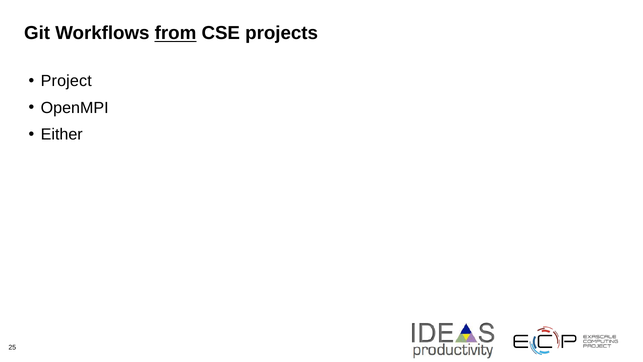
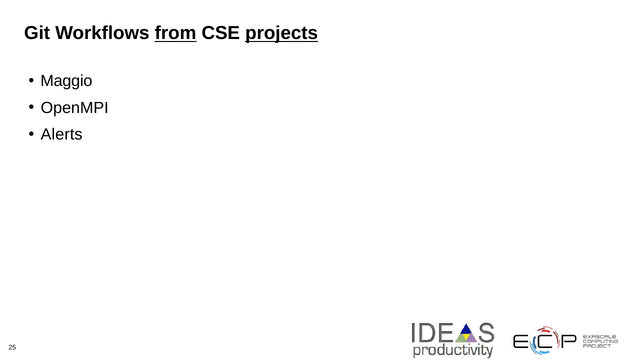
projects underline: none -> present
Project: Project -> Maggio
Either: Either -> Alerts
